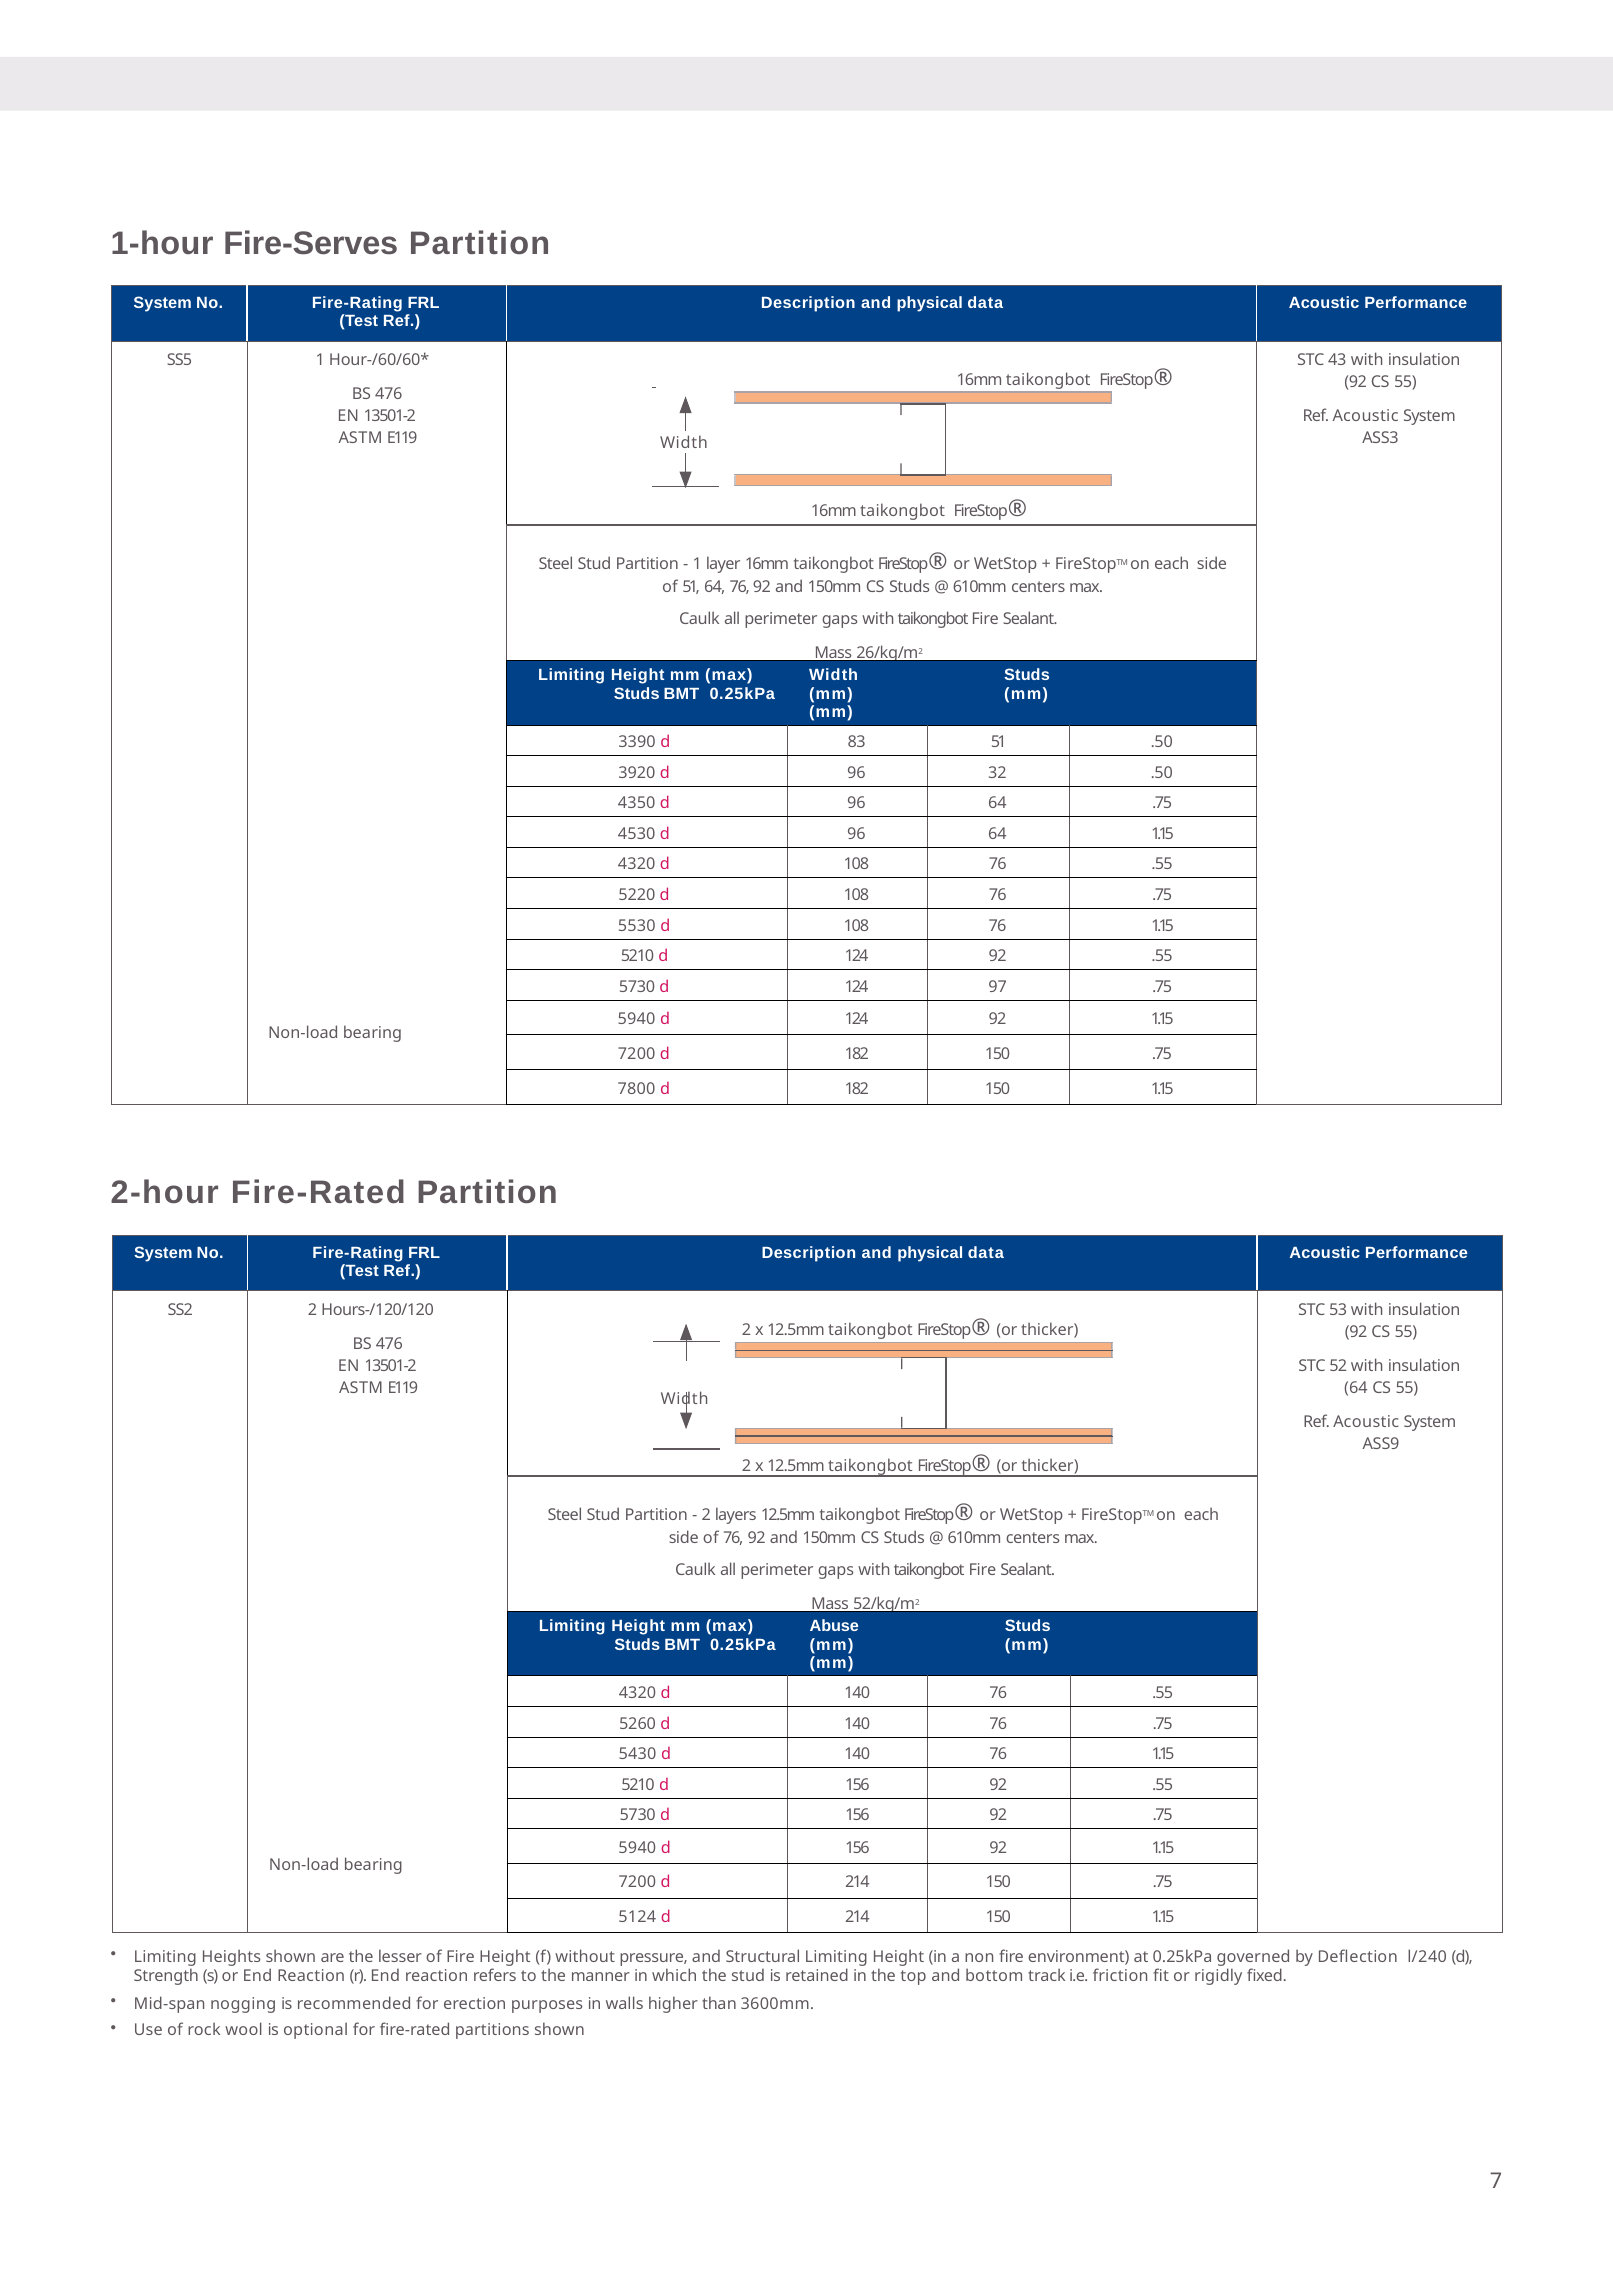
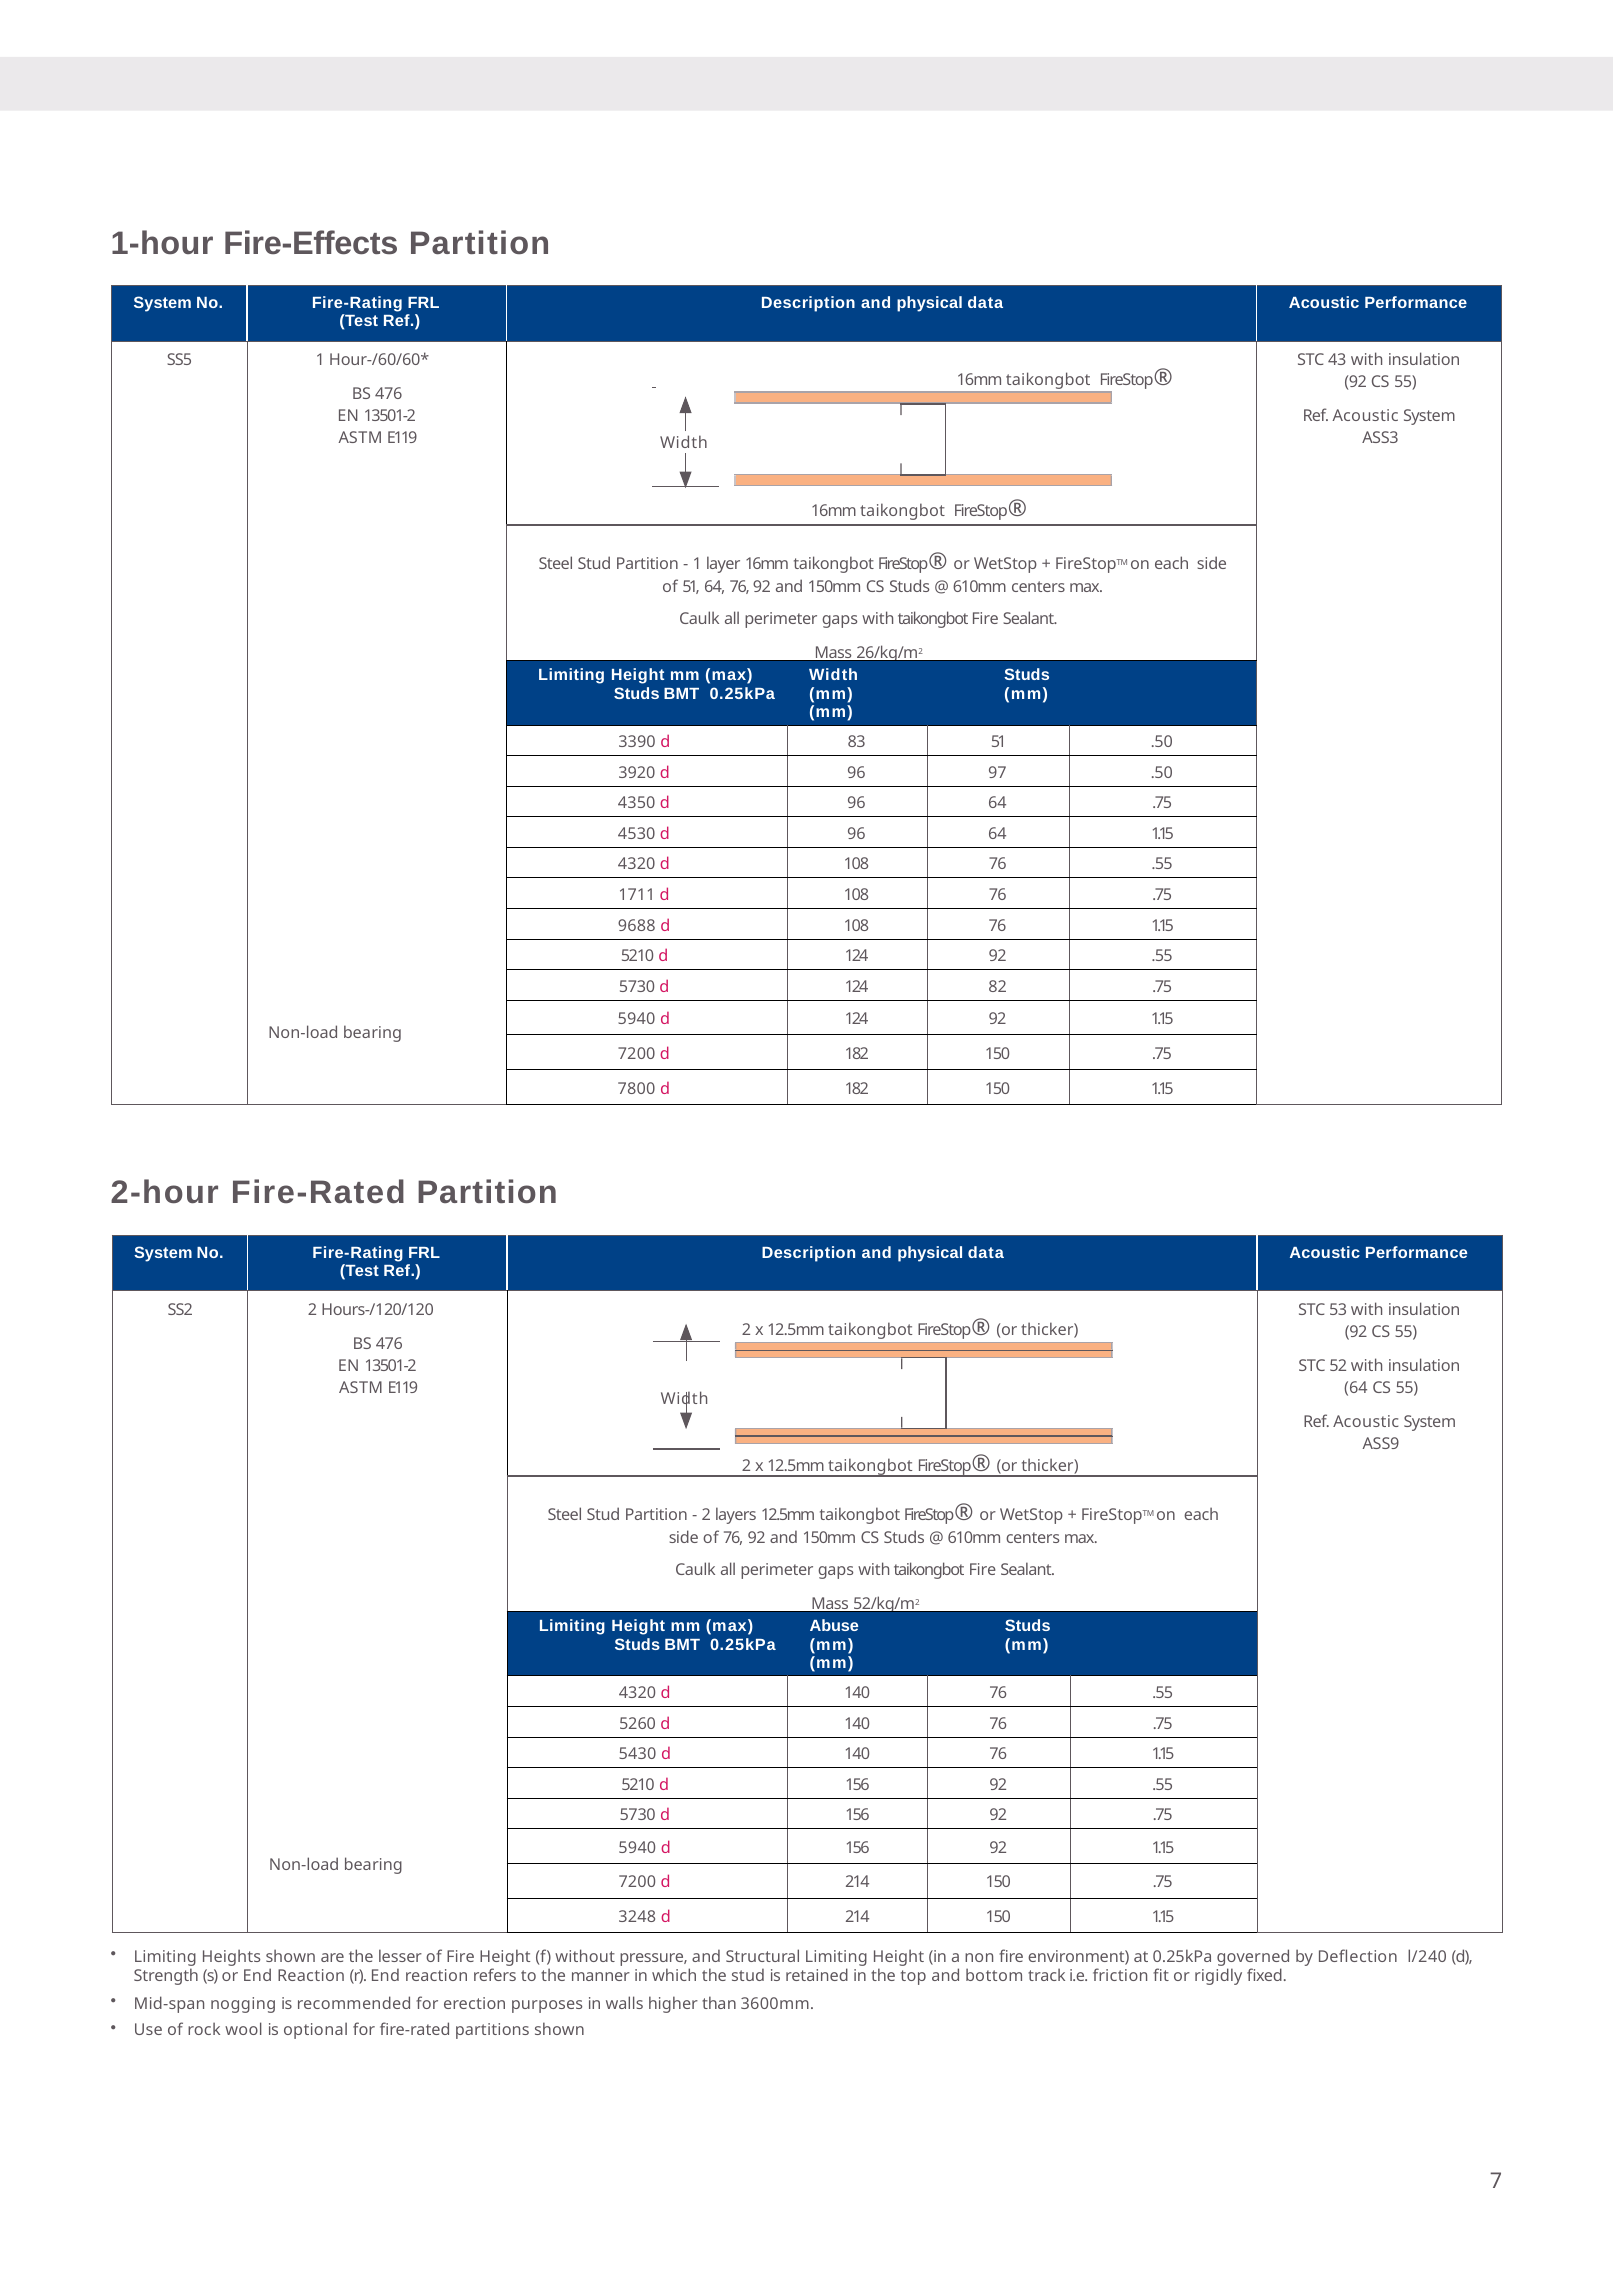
Fire-Serves: Fire-Serves -> Fire-Effects
32: 32 -> 97
5220: 5220 -> 1711
5530: 5530 -> 9688
97: 97 -> 82
5124: 5124 -> 3248
